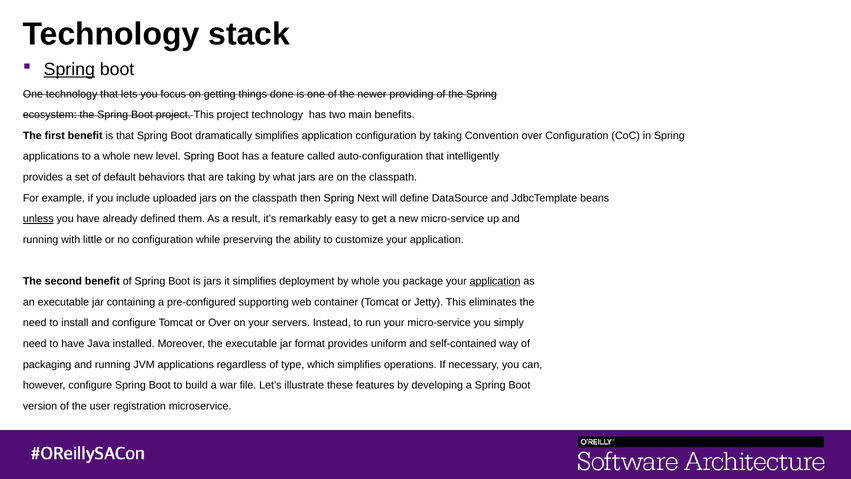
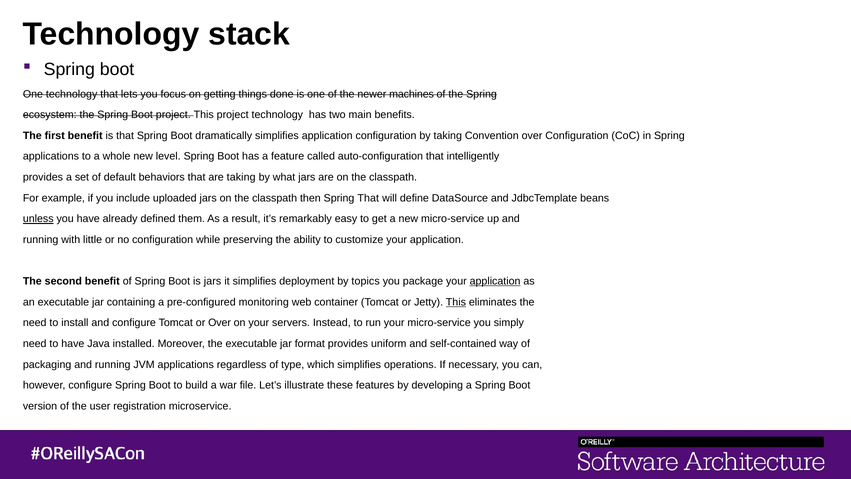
Spring at (69, 69) underline: present -> none
providing: providing -> machines
Spring Next: Next -> That
by whole: whole -> topics
supporting: supporting -> monitoring
This at (456, 302) underline: none -> present
